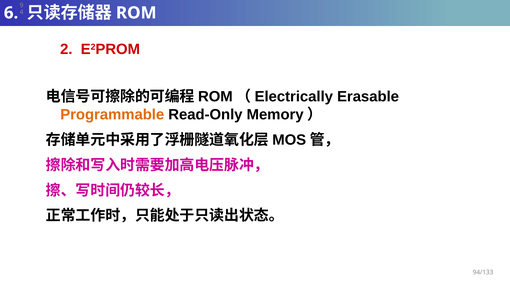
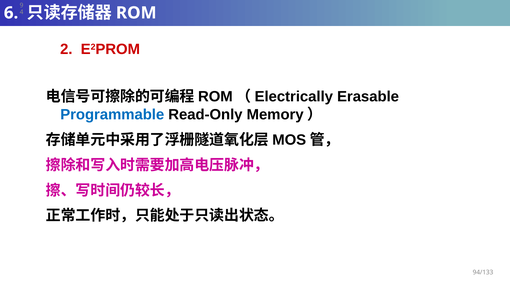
Programmable colour: orange -> blue
